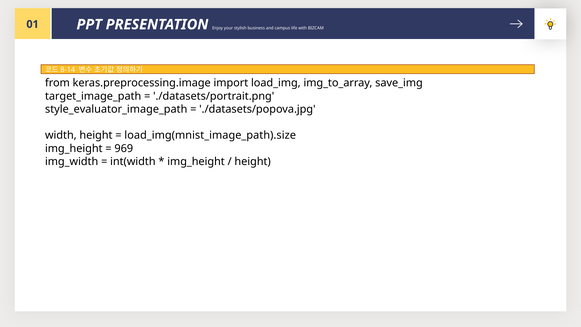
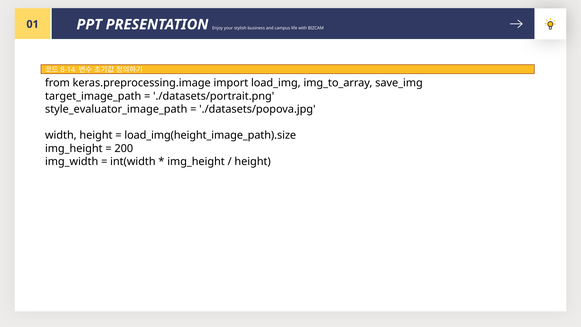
load_img(mnist_image_path).size: load_img(mnist_image_path).size -> load_img(height_image_path).size
969: 969 -> 200
